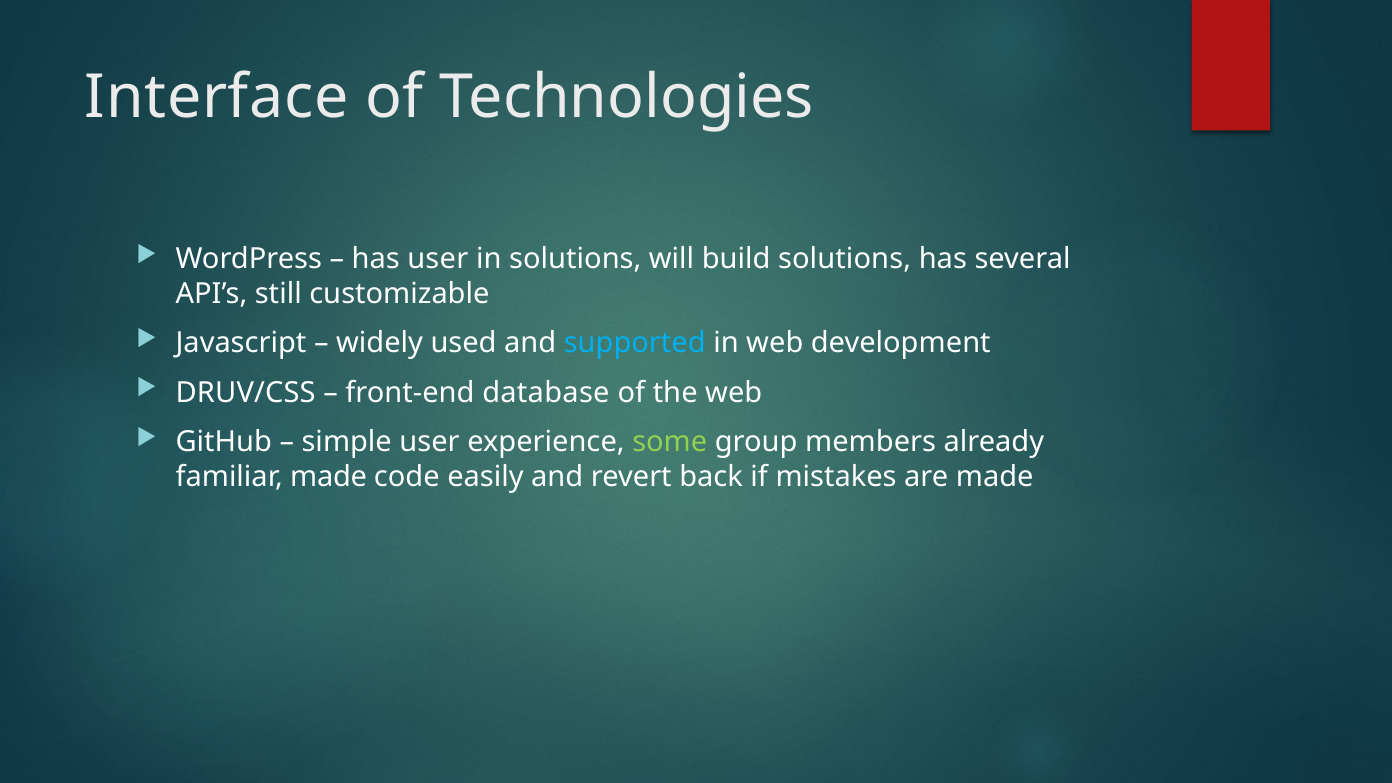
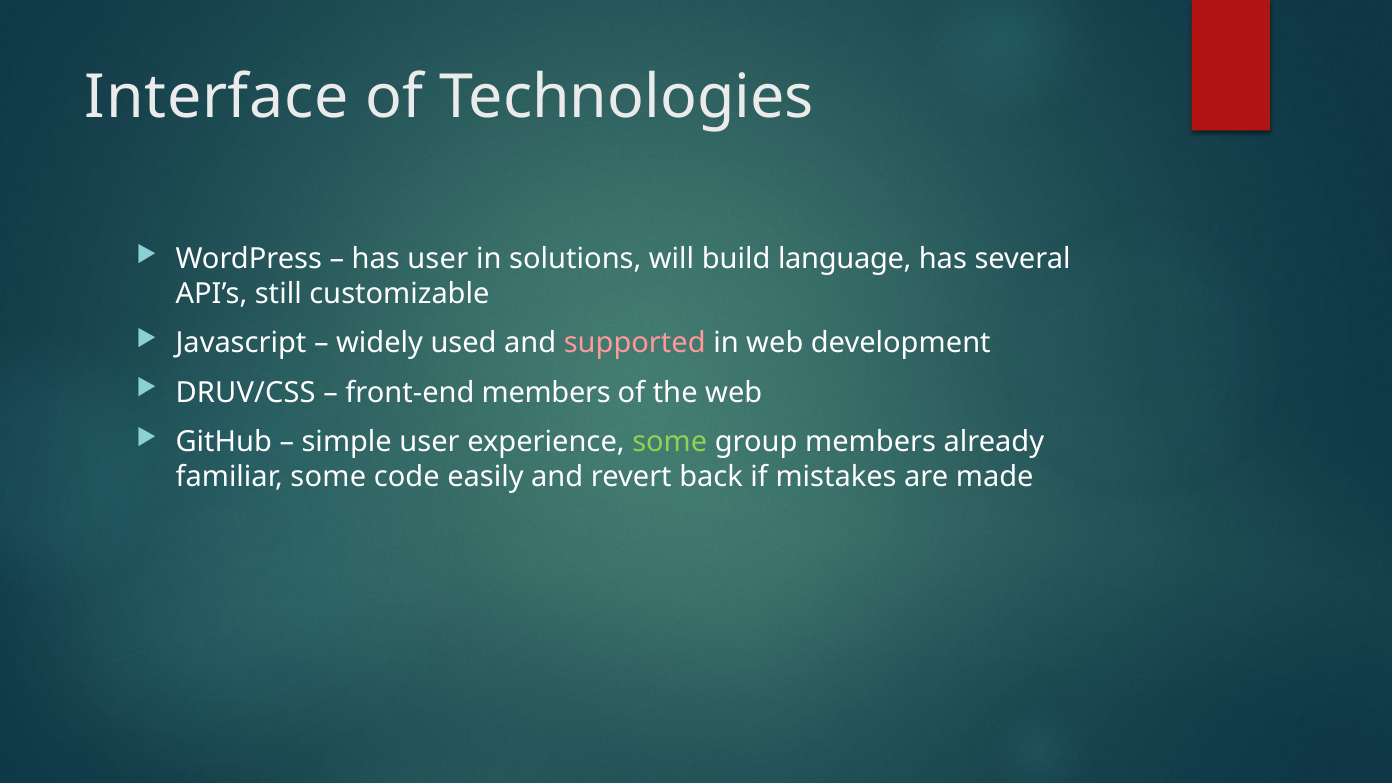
build solutions: solutions -> language
supported colour: light blue -> pink
front-end database: database -> members
familiar made: made -> some
